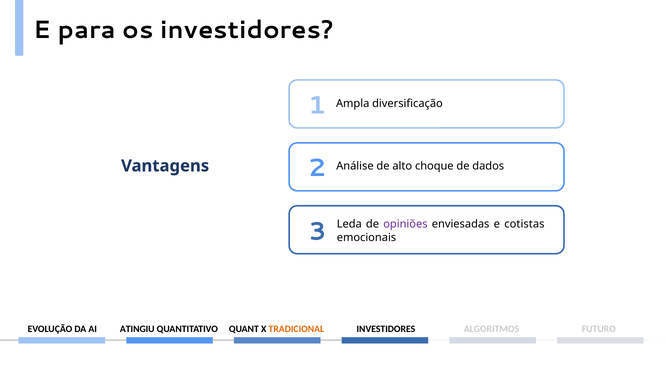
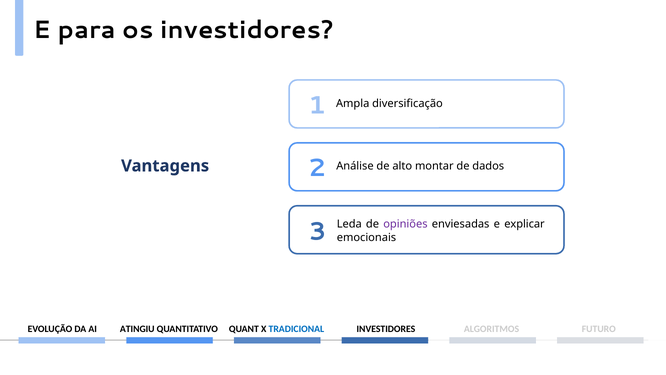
choque: choque -> montar
cotistas: cotistas -> explicar
TRADICIONAL colour: orange -> blue
